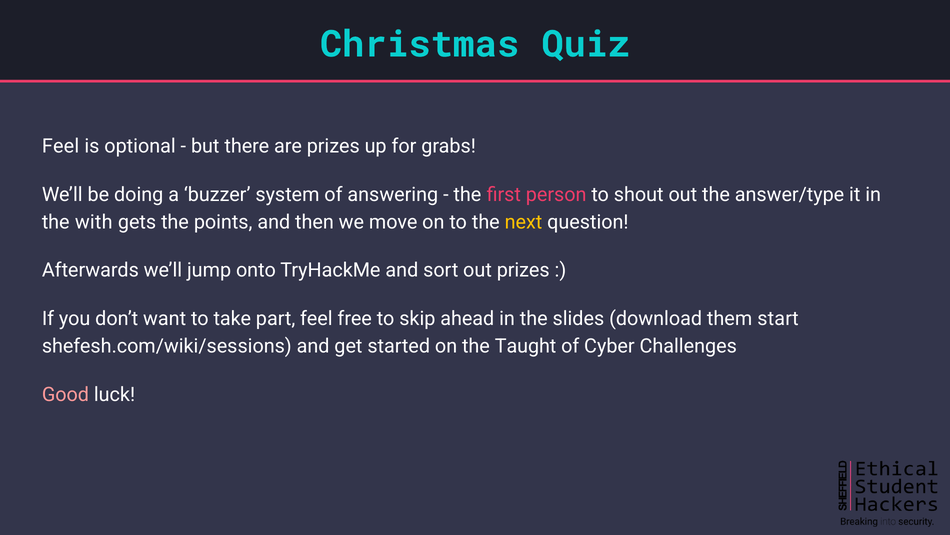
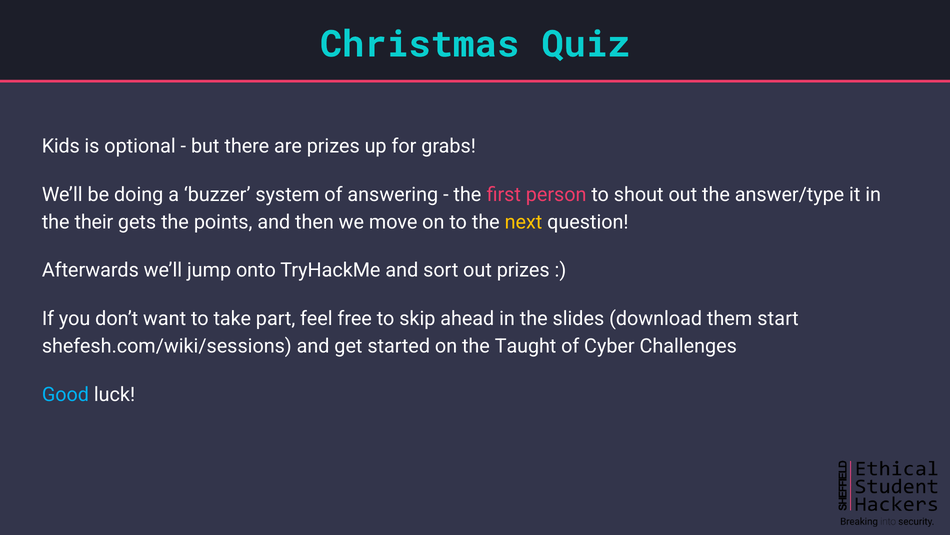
Feel at (61, 146): Feel -> Kids
with: with -> their
Good colour: pink -> light blue
